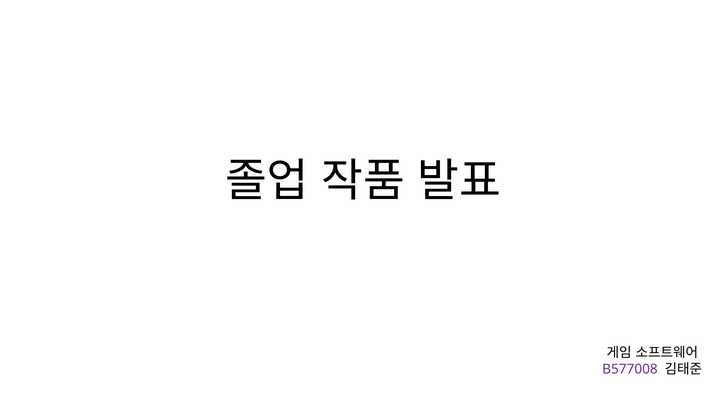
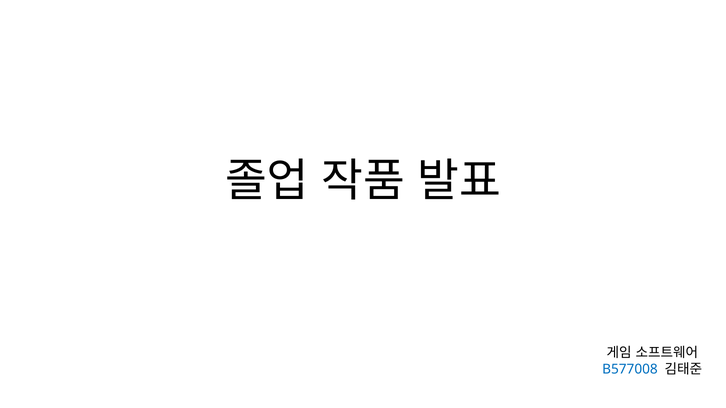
B577008 colour: purple -> blue
